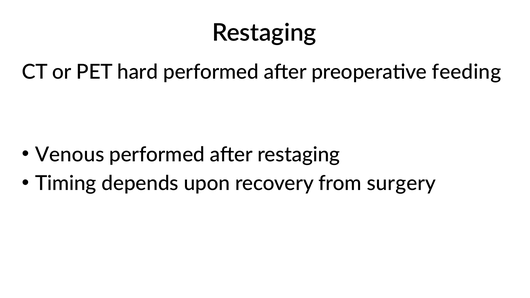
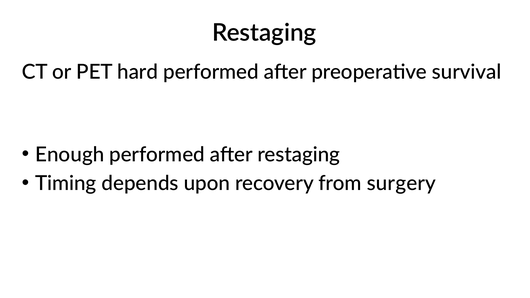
feeding: feeding -> survival
Venous: Venous -> Enough
